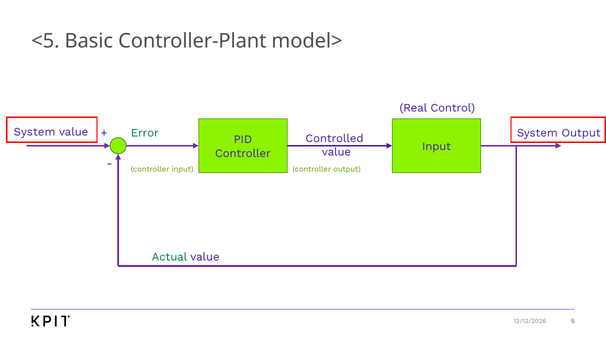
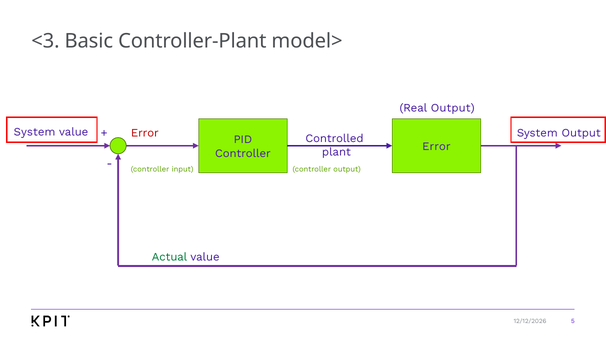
<5: <5 -> <3
Real Control: Control -> Output
Error at (145, 133) colour: green -> red
Input at (437, 146): Input -> Error
value at (336, 152): value -> plant
